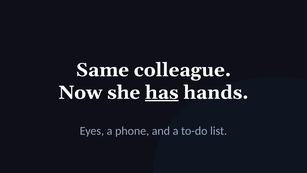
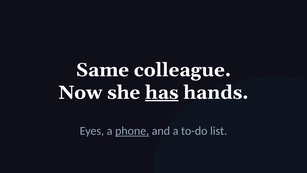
phone underline: none -> present
